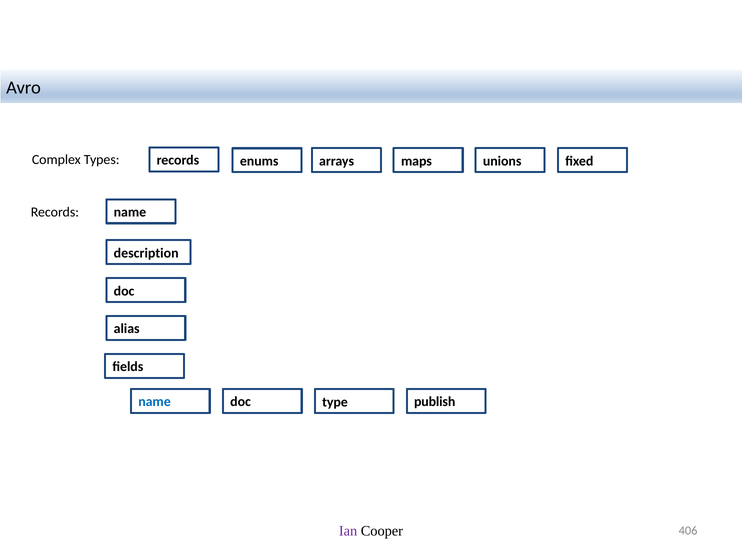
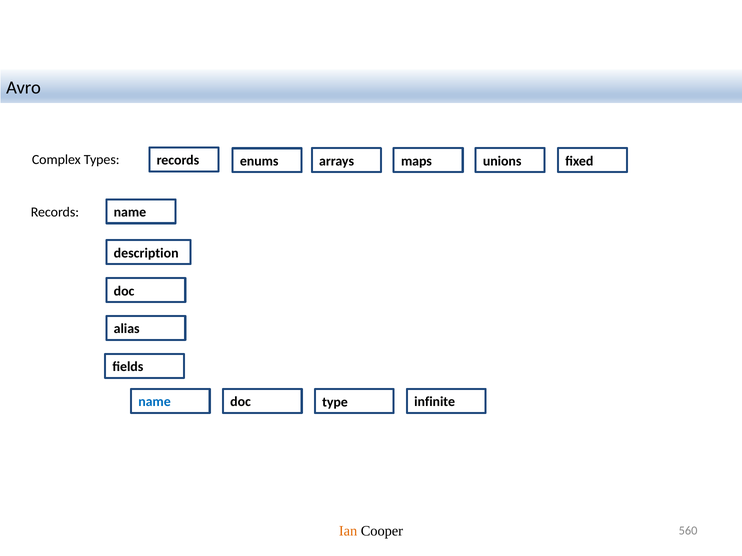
publish: publish -> infinite
Ian colour: purple -> orange
406: 406 -> 560
